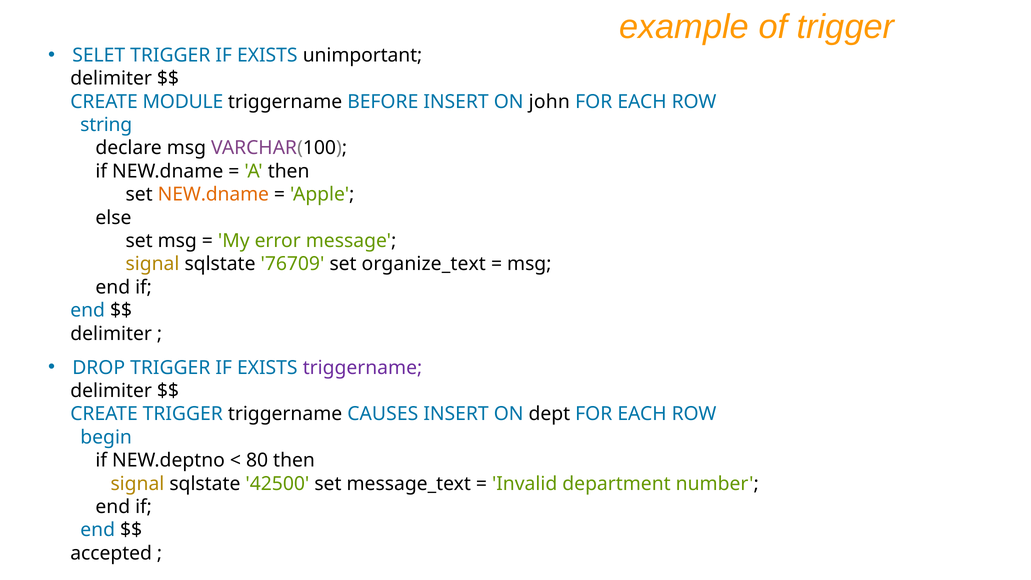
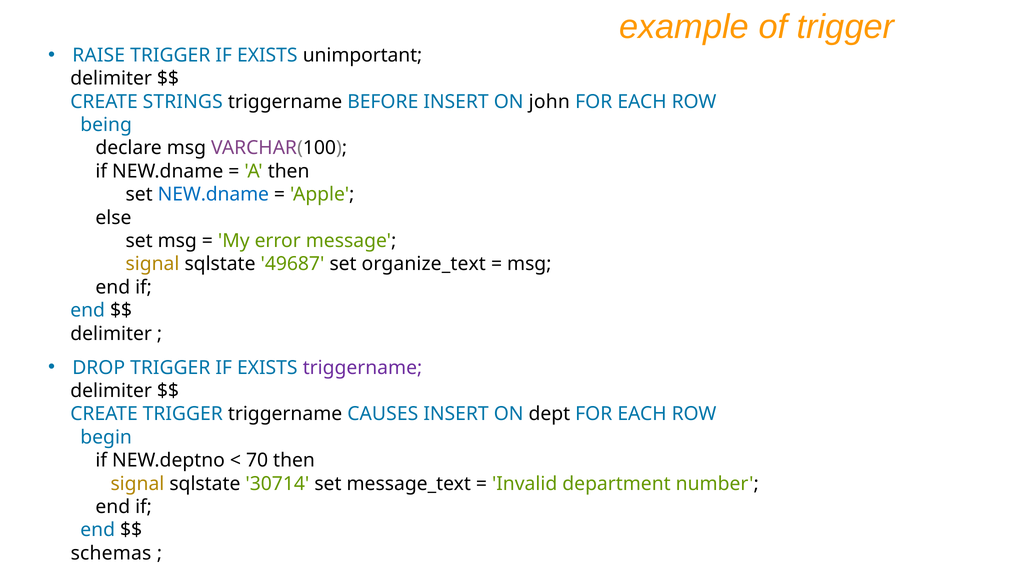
SELET: SELET -> RAISE
MODULE: MODULE -> STRINGS
string: string -> being
NEW.dname at (213, 194) colour: orange -> blue
76709: 76709 -> 49687
80: 80 -> 70
42500: 42500 -> 30714
accepted: accepted -> schemas
